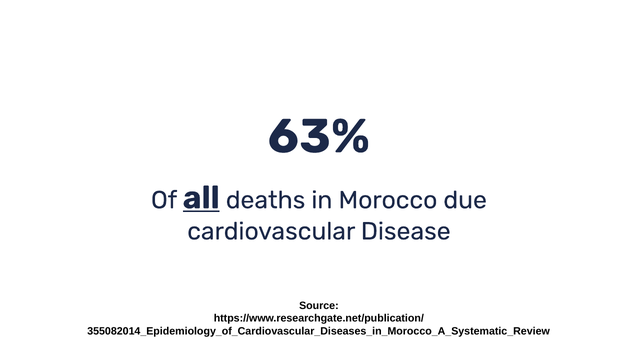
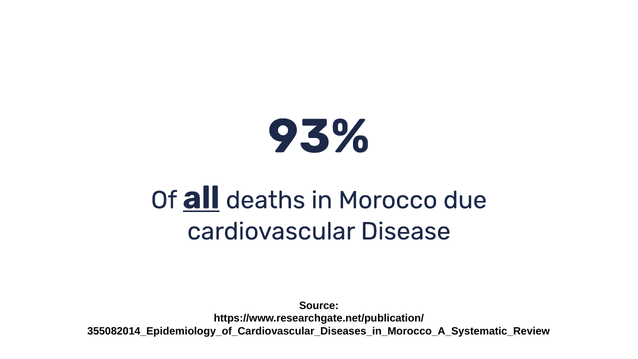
63%: 63% -> 93%
